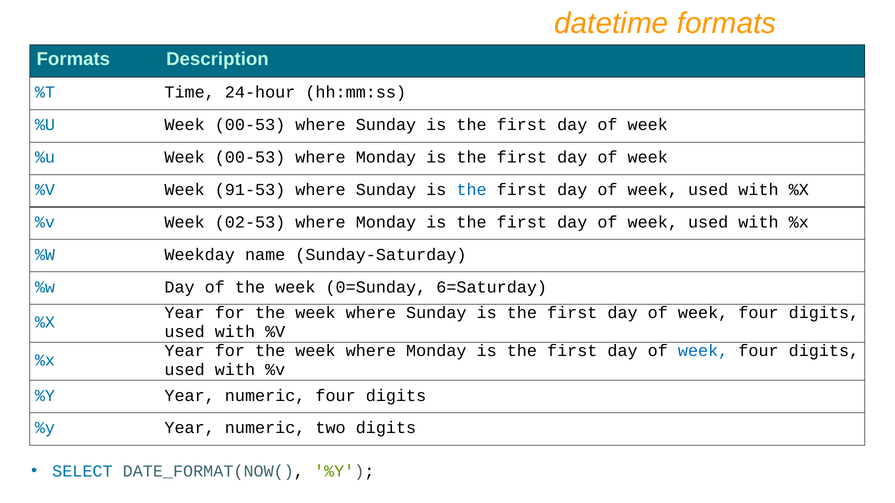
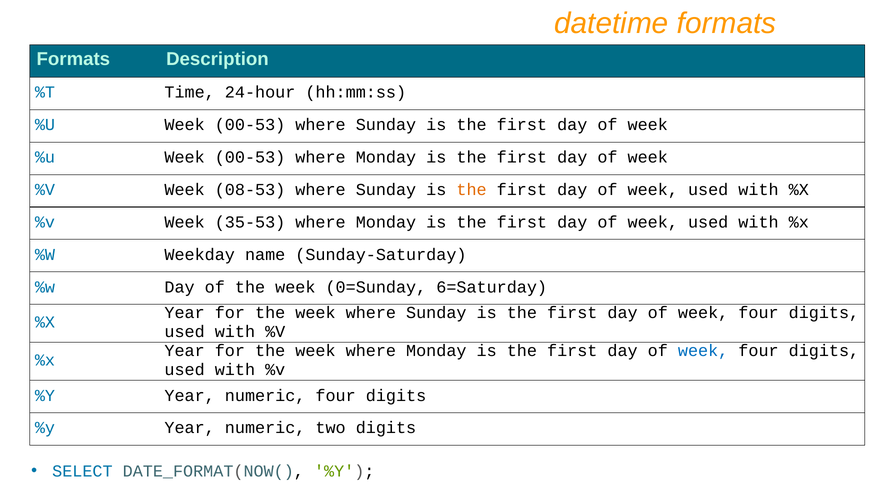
91-53: 91-53 -> 08-53
the at (472, 190) colour: blue -> orange
02-53: 02-53 -> 35-53
